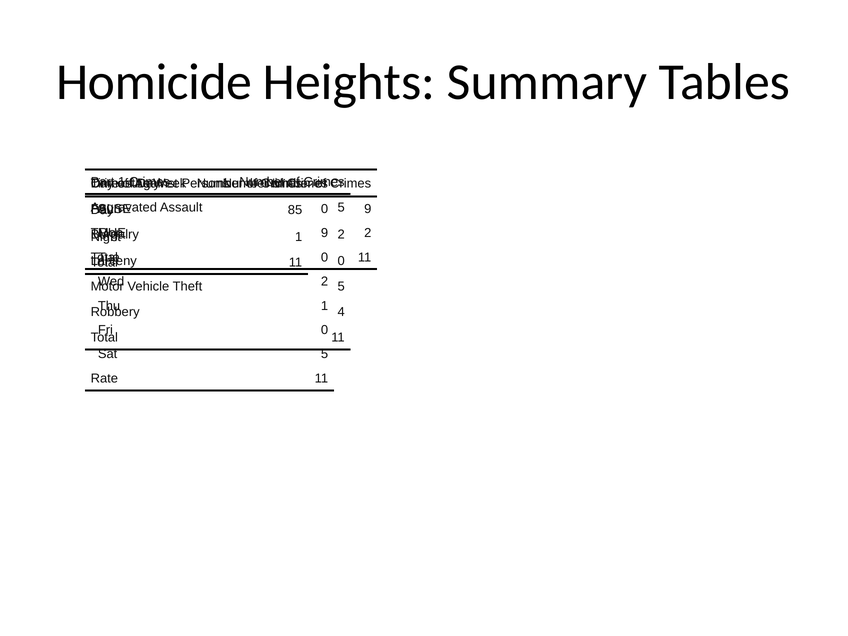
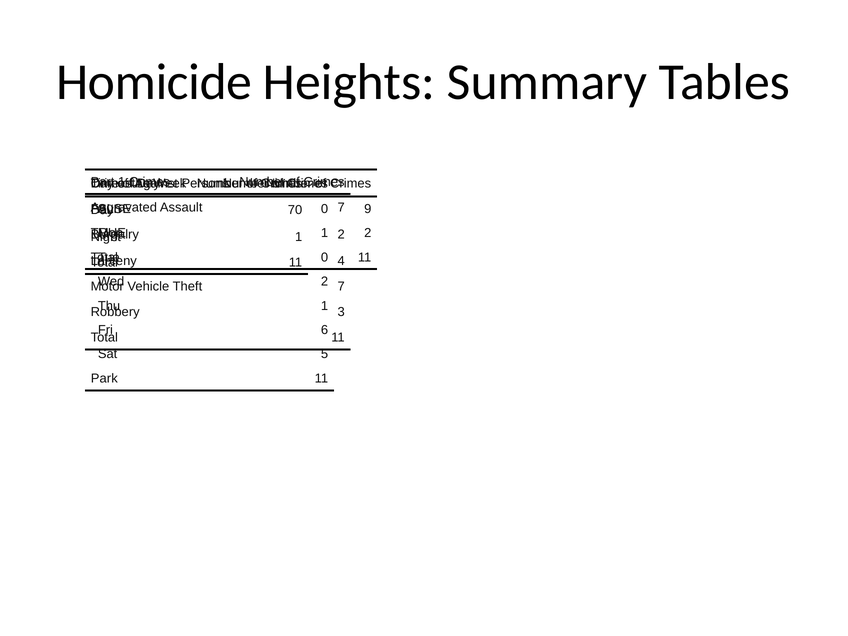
Assault 5: 5 -> 7
85: 85 -> 70
9 at (325, 233): 9 -> 1
0 at (341, 261): 0 -> 4
Theft 5: 5 -> 7
4: 4 -> 3
0 at (325, 330): 0 -> 6
Rate: Rate -> Park
